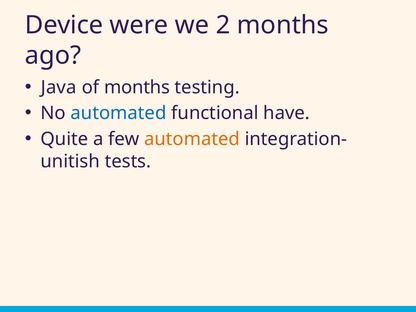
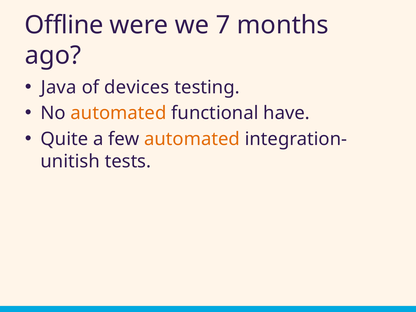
Device: Device -> Offline
2: 2 -> 7
of months: months -> devices
automated at (118, 113) colour: blue -> orange
